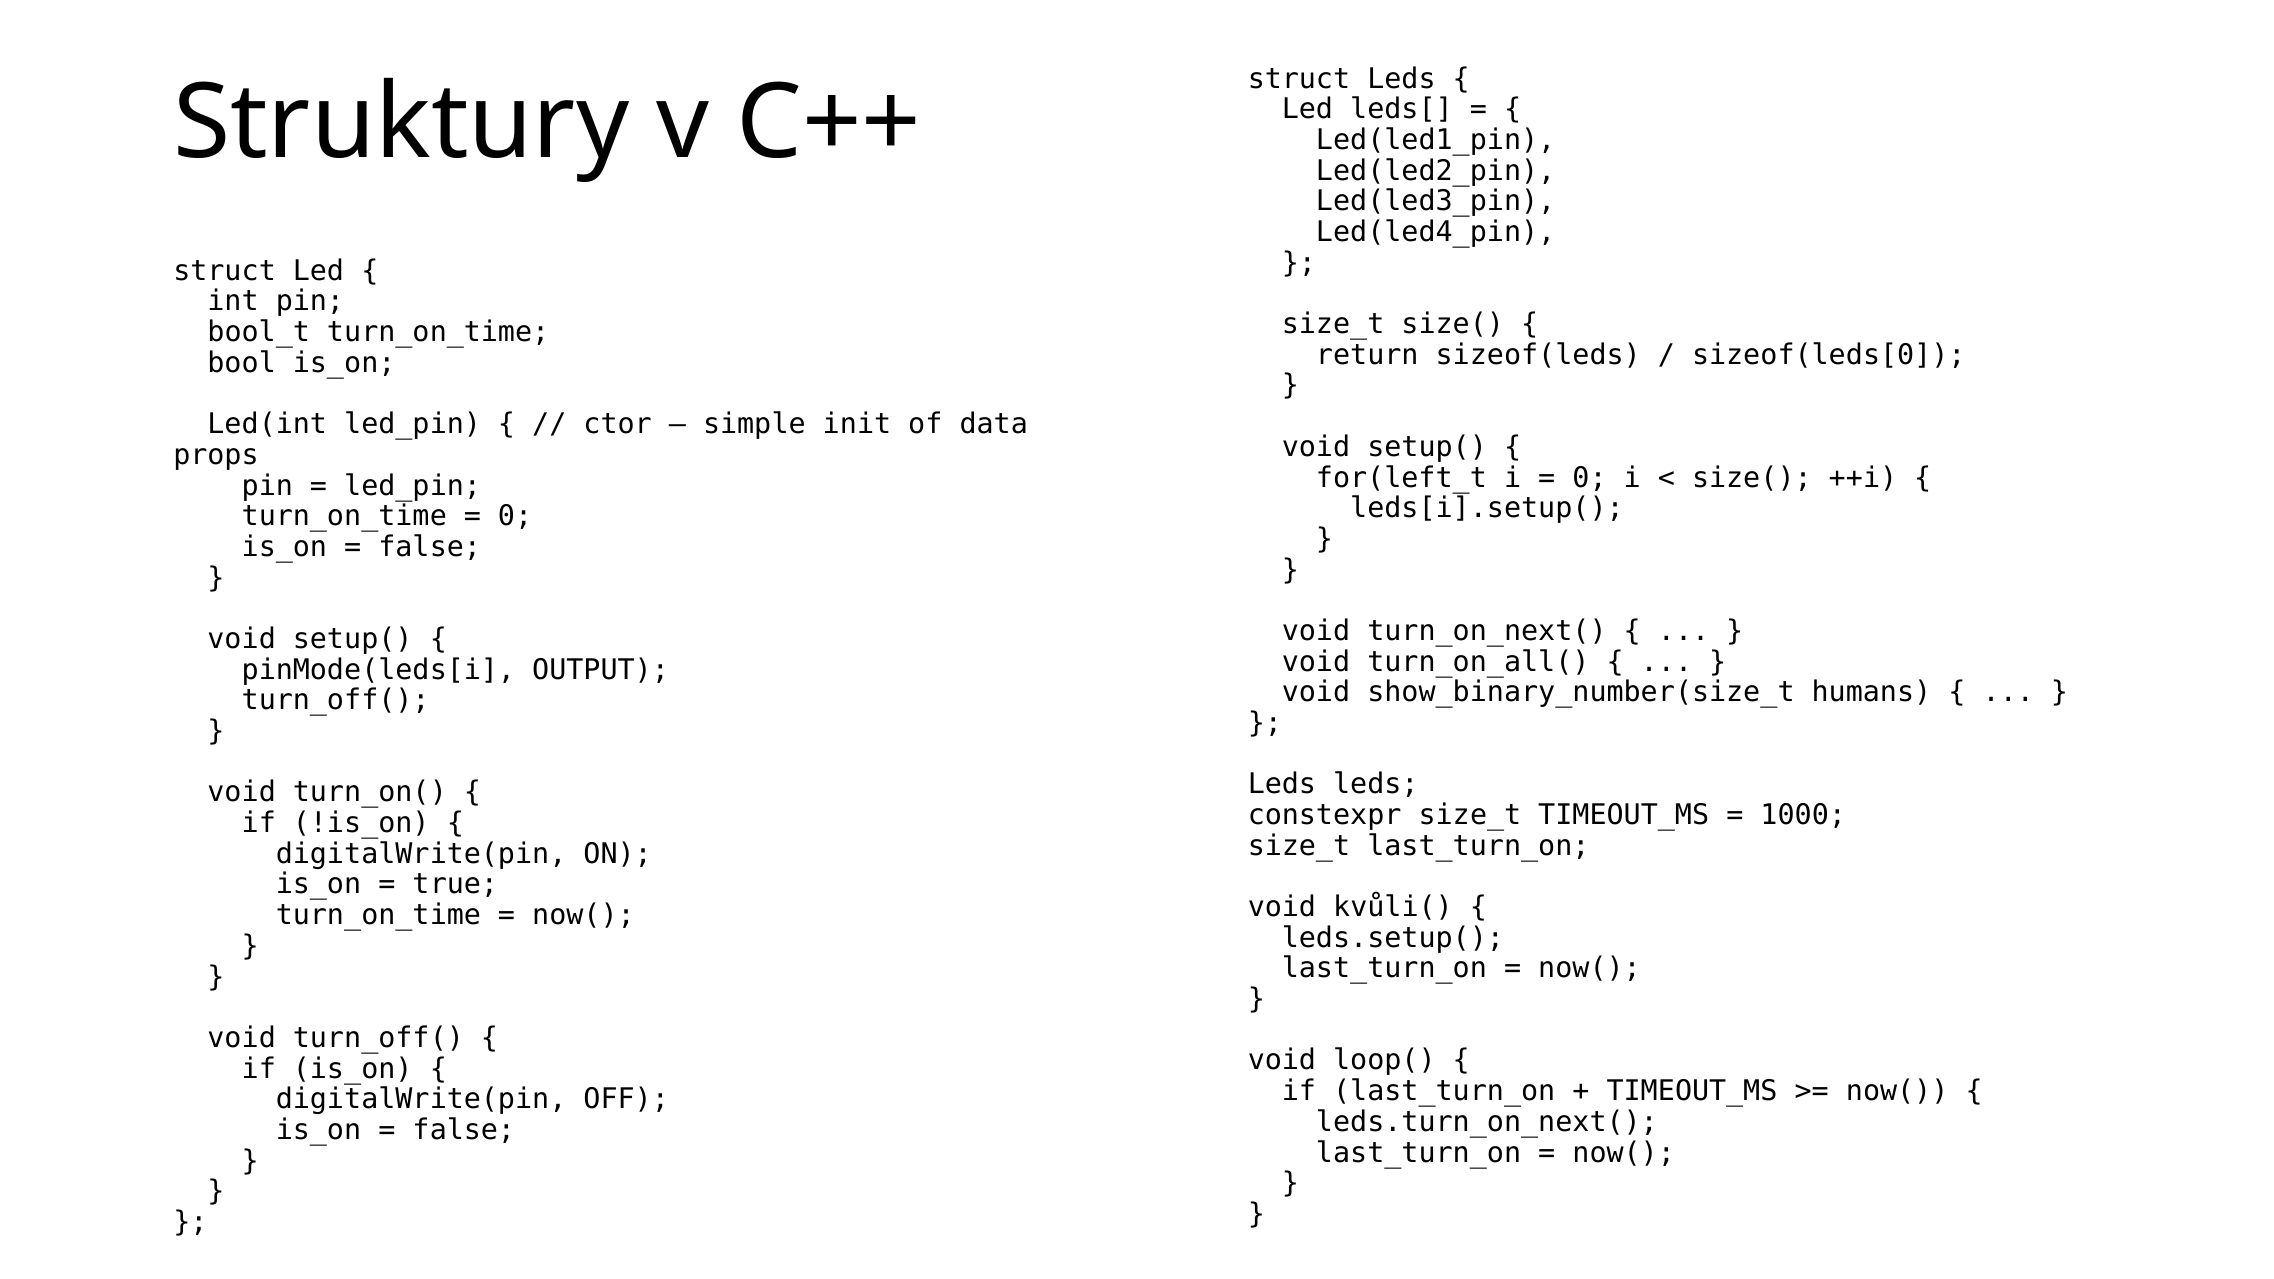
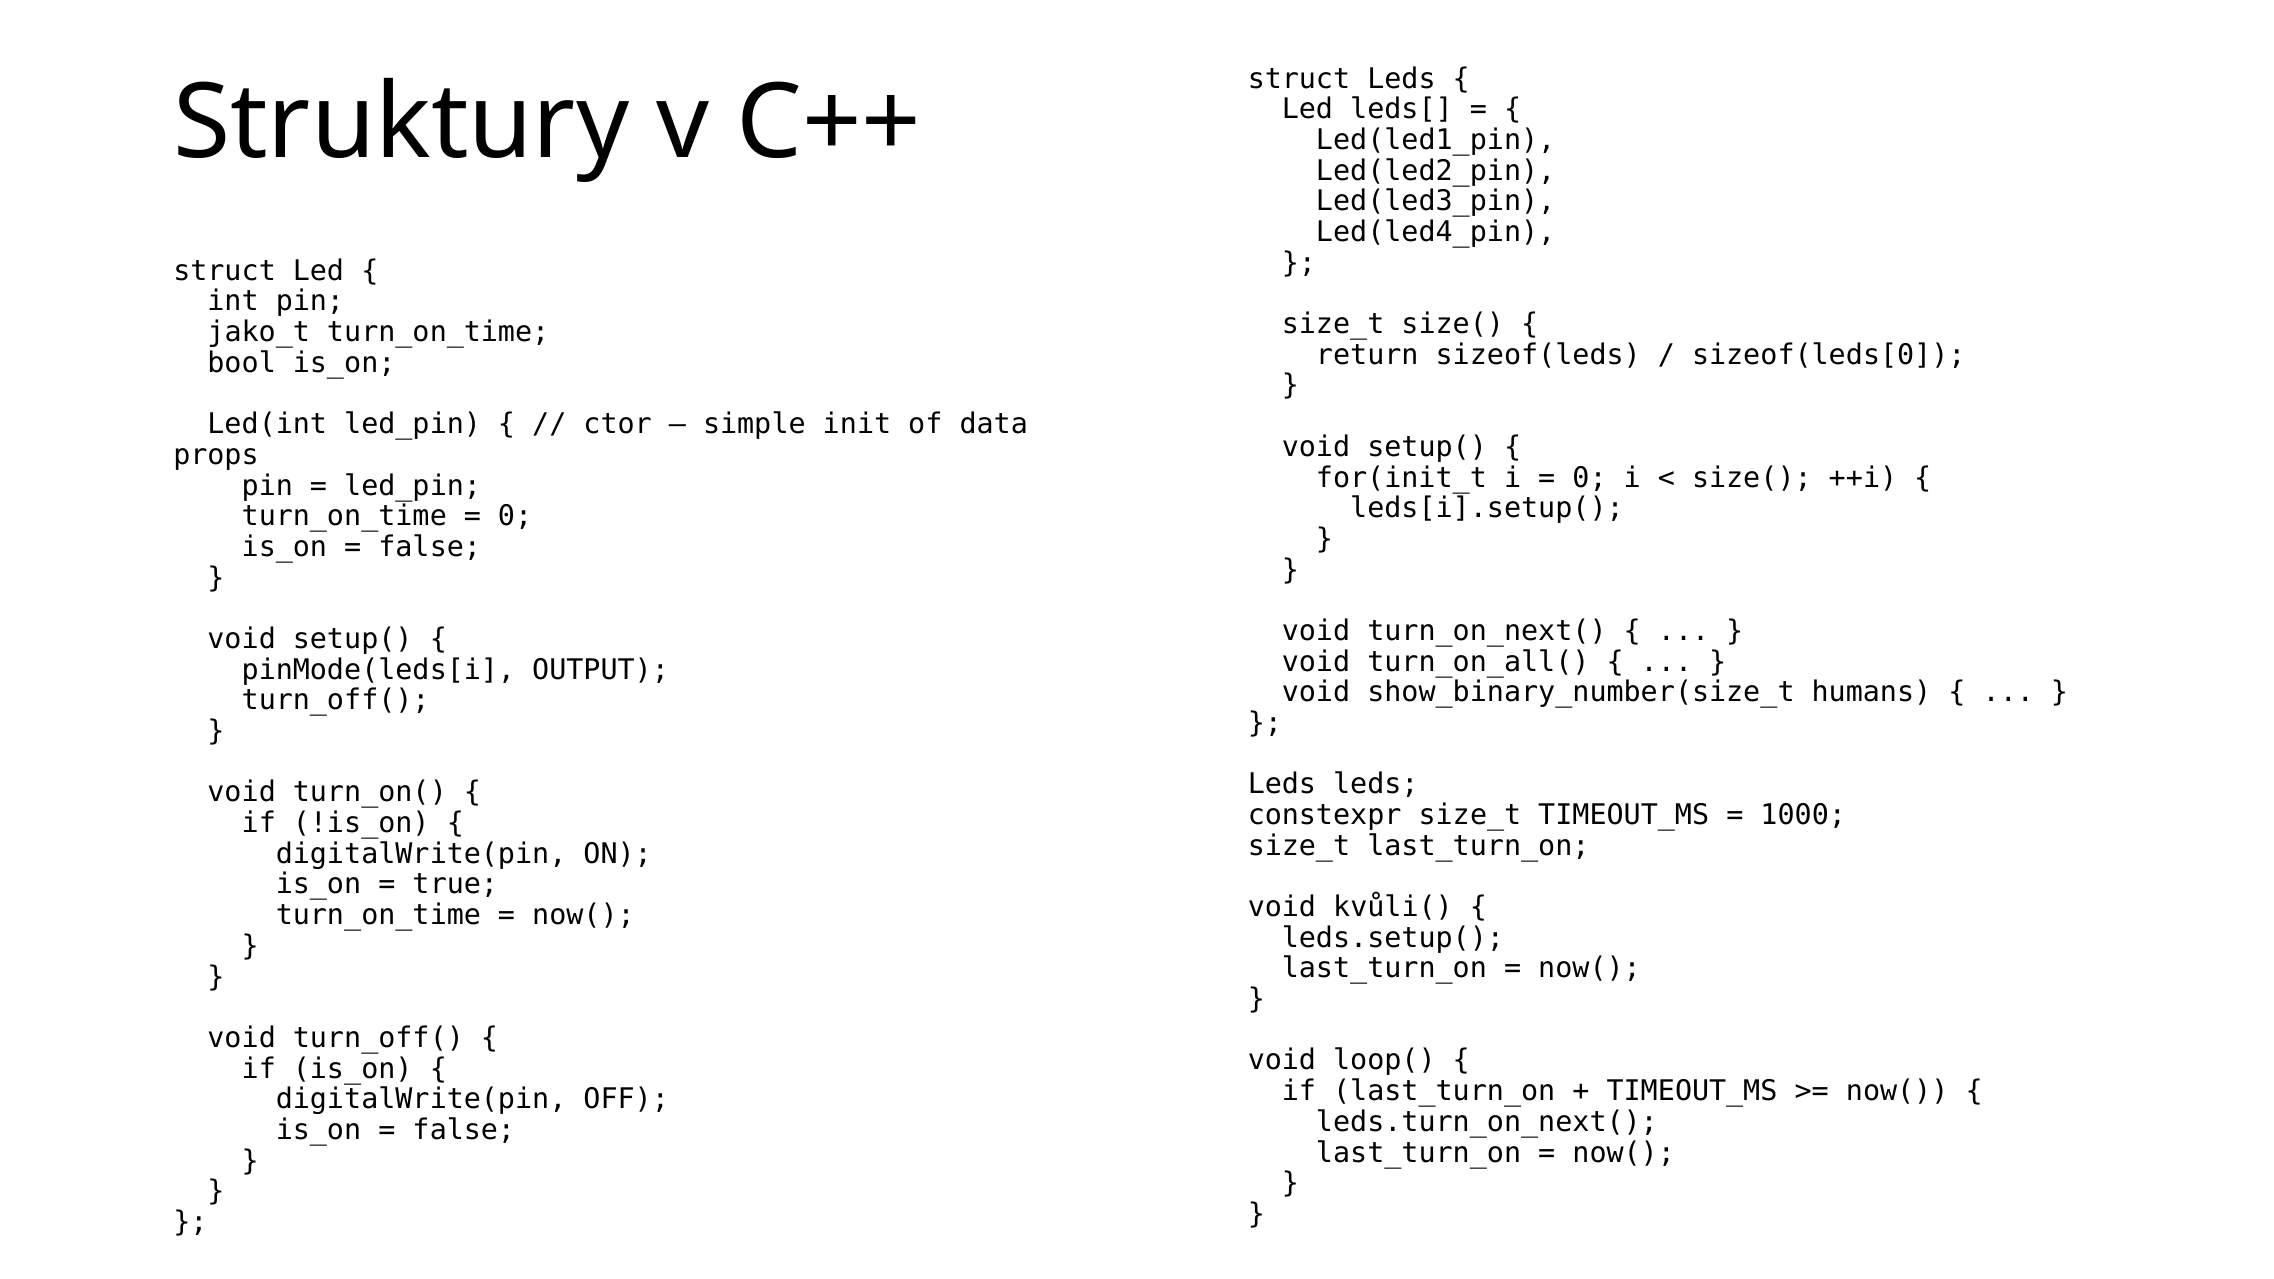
bool_t: bool_t -> jako_t
for(left_t: for(left_t -> for(init_t
